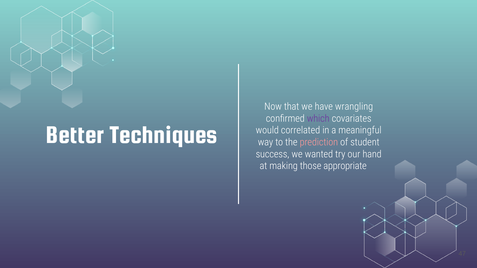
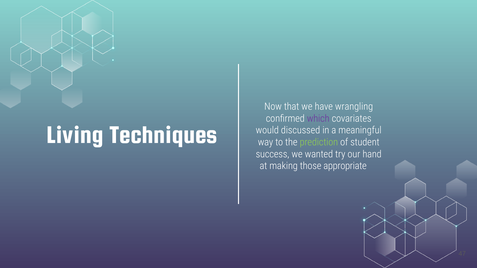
Better: Better -> Living
correlated: correlated -> discussed
prediction colour: pink -> light green
